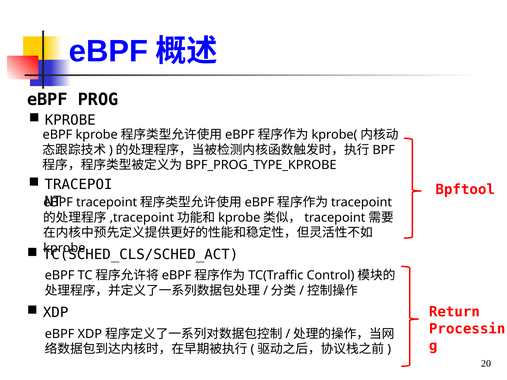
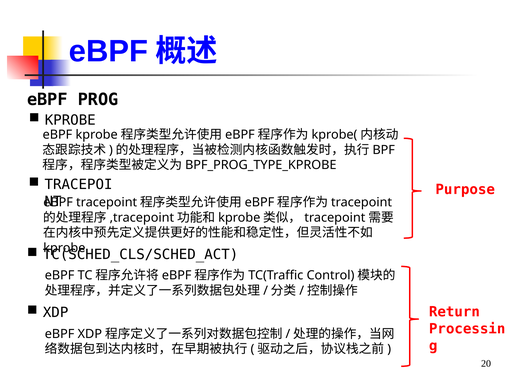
Bpftool: Bpftool -> Purpose
